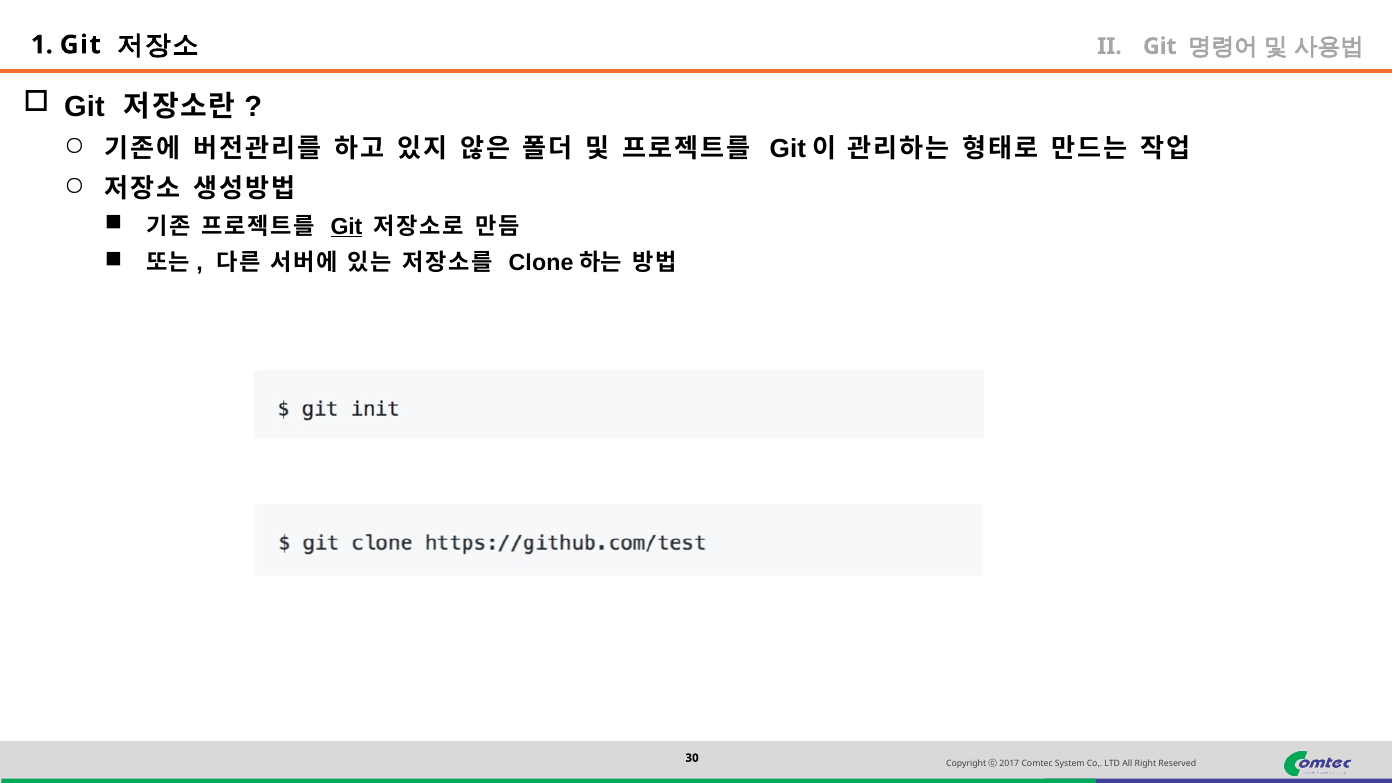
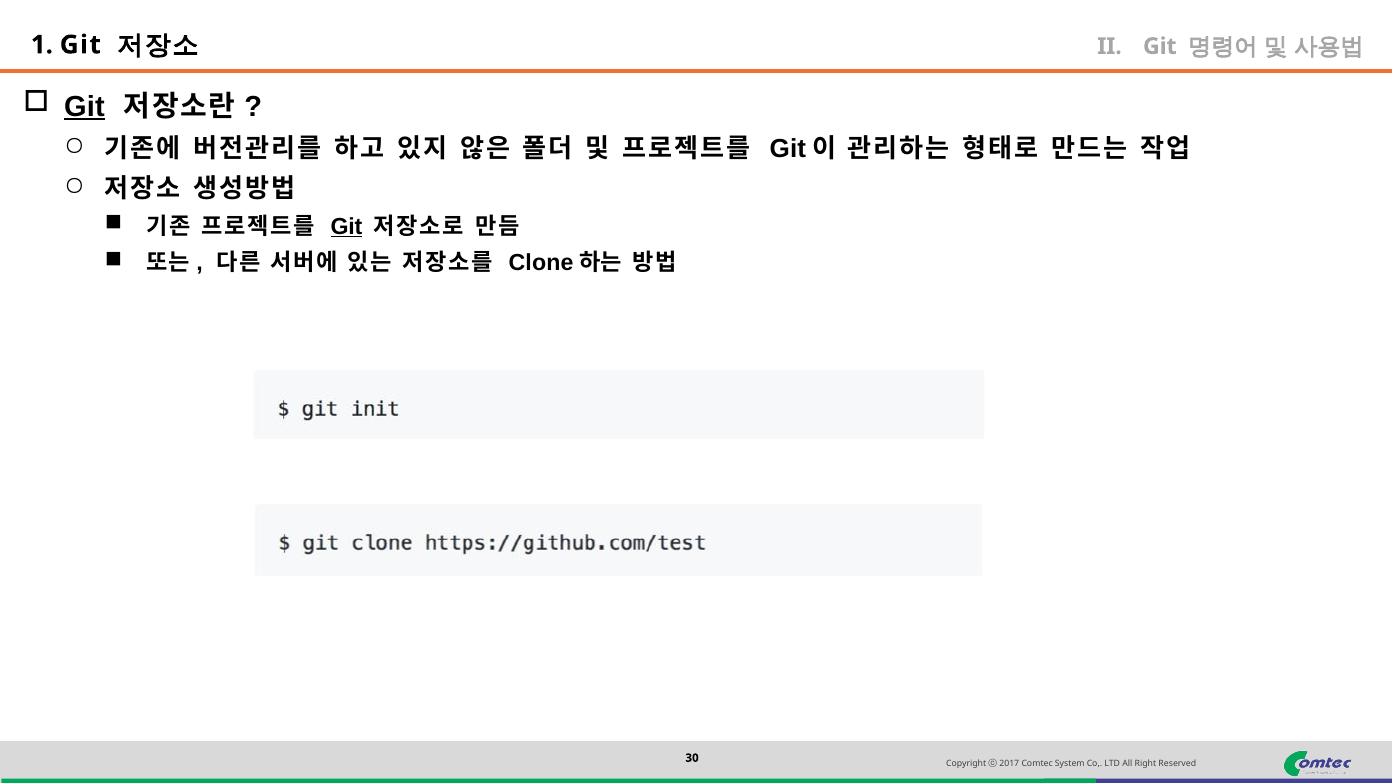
Git at (85, 107) underline: none -> present
